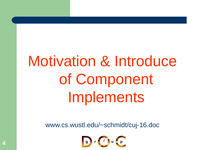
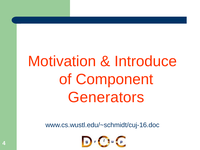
Implements: Implements -> Generators
